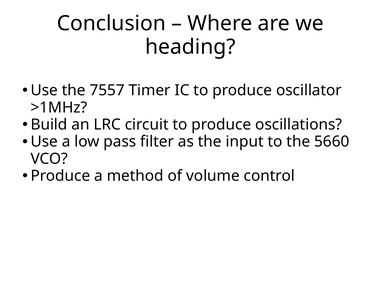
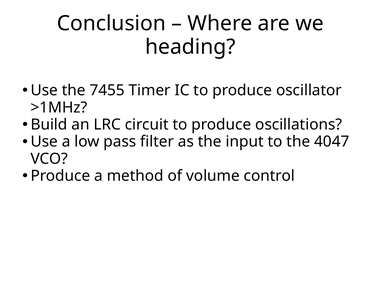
7557: 7557 -> 7455
5660: 5660 -> 4047
